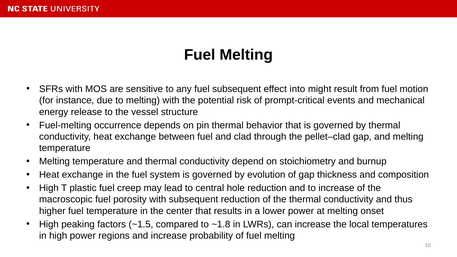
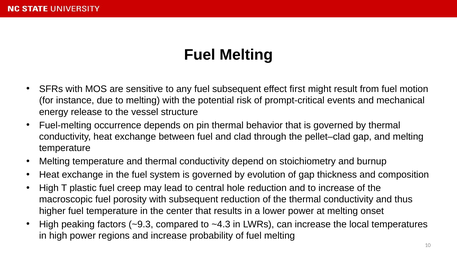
into: into -> first
~1.5: ~1.5 -> ~9.3
~1.8: ~1.8 -> ~4.3
